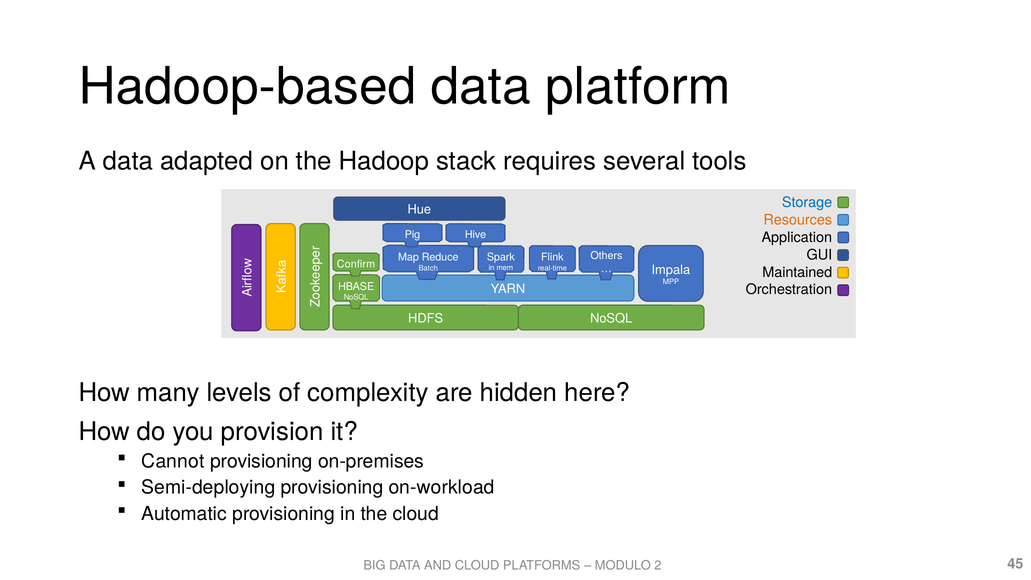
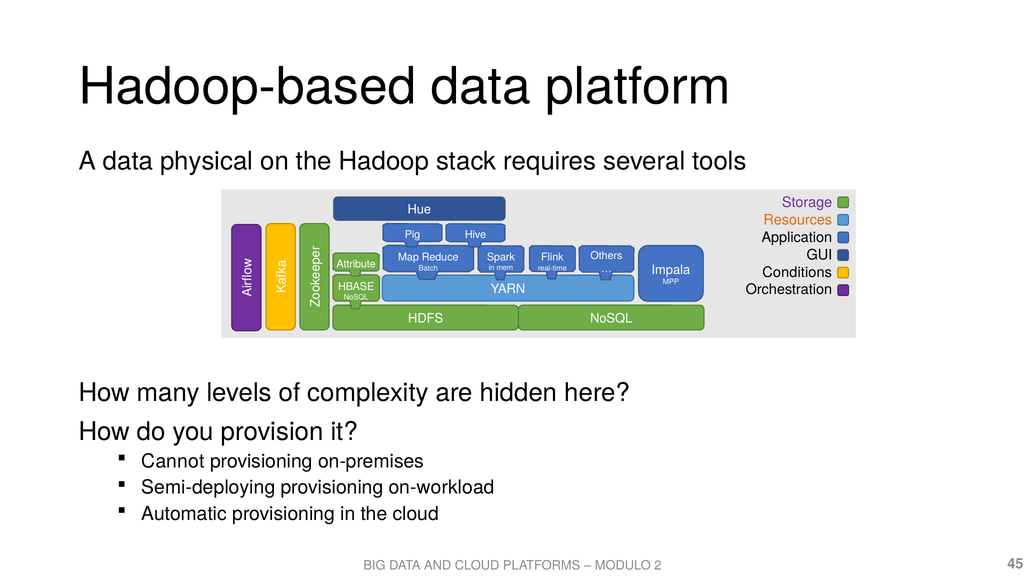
adapted: adapted -> physical
Storage colour: blue -> purple
Confirm: Confirm -> Attribute
Maintained: Maintained -> Conditions
